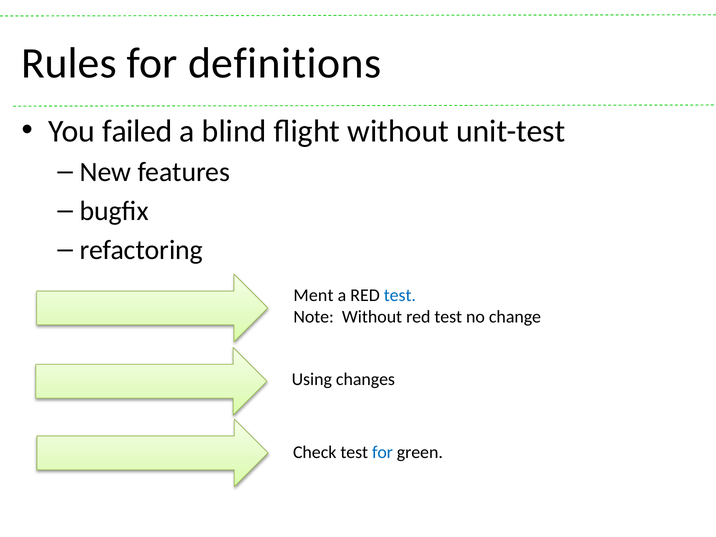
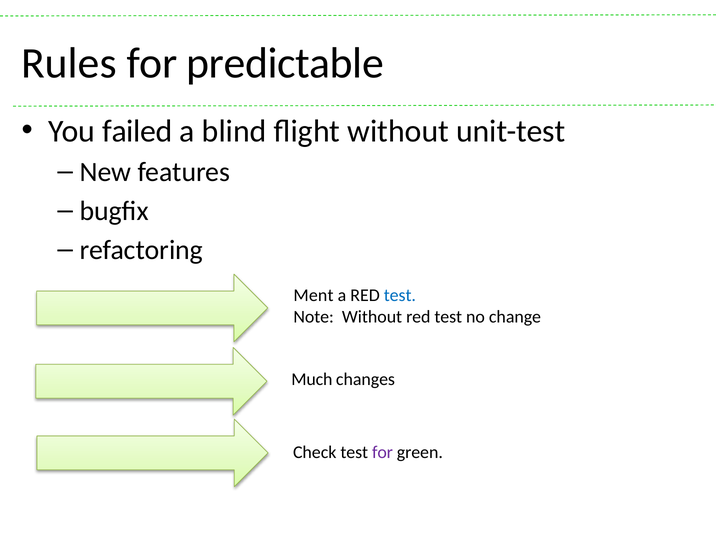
definitions: definitions -> predictable
Using: Using -> Much
for at (383, 452) colour: blue -> purple
